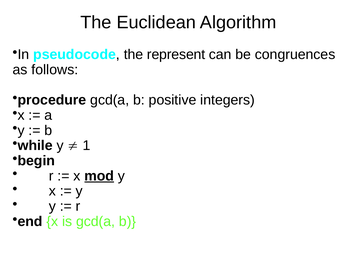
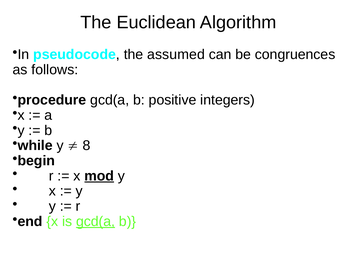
represent: represent -> assumed
1: 1 -> 8
gcd(a at (96, 222) underline: none -> present
